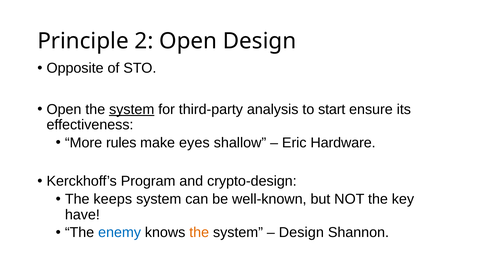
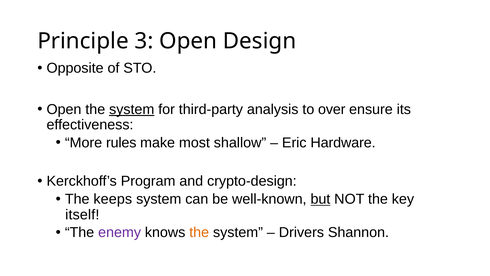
2: 2 -> 3
start: start -> over
eyes: eyes -> most
but underline: none -> present
have: have -> itself
enemy colour: blue -> purple
Design at (301, 232): Design -> Drivers
